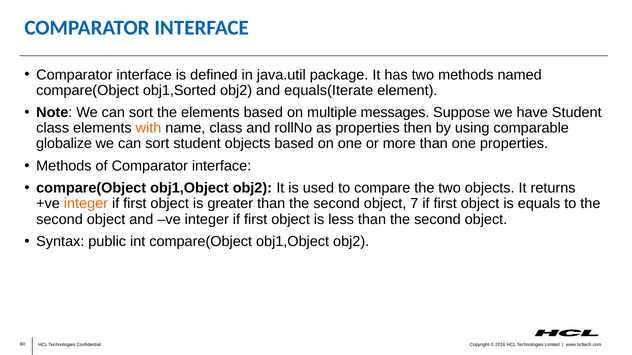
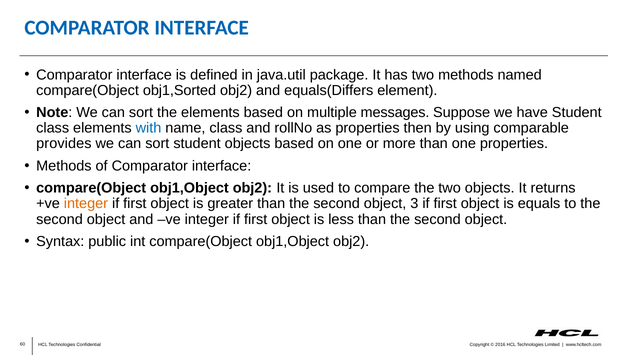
equals(Iterate: equals(Iterate -> equals(Differs
with colour: orange -> blue
globalize: globalize -> provides
7: 7 -> 3
